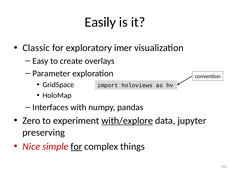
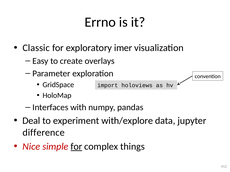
Easily: Easily -> Errno
Zero: Zero -> Deal
with/explore underline: present -> none
preserving: preserving -> difference
